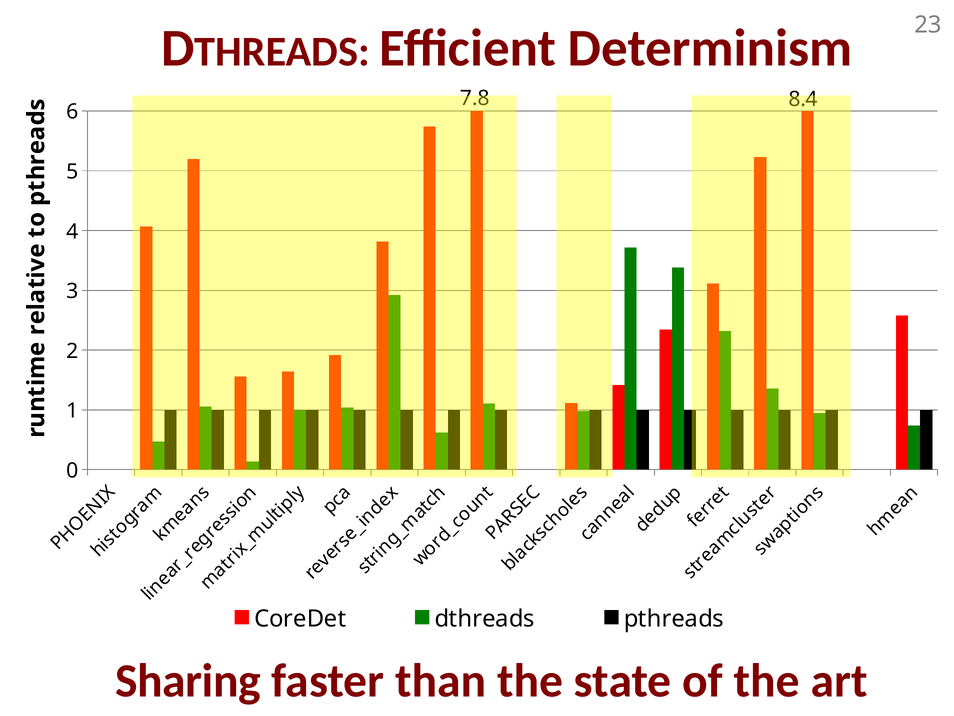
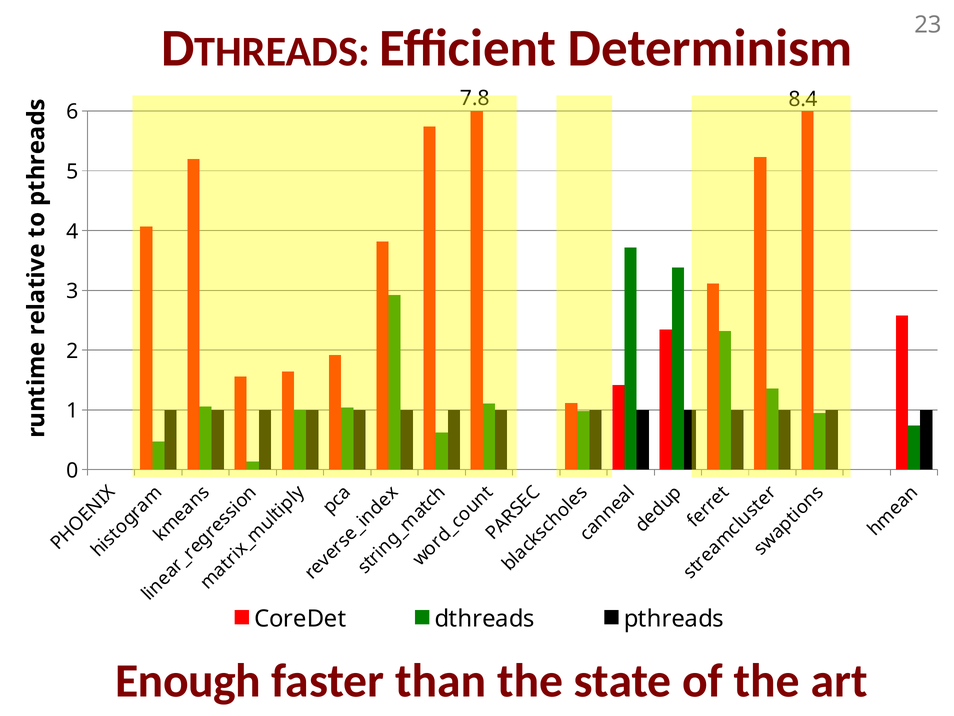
Sharing: Sharing -> Enough
